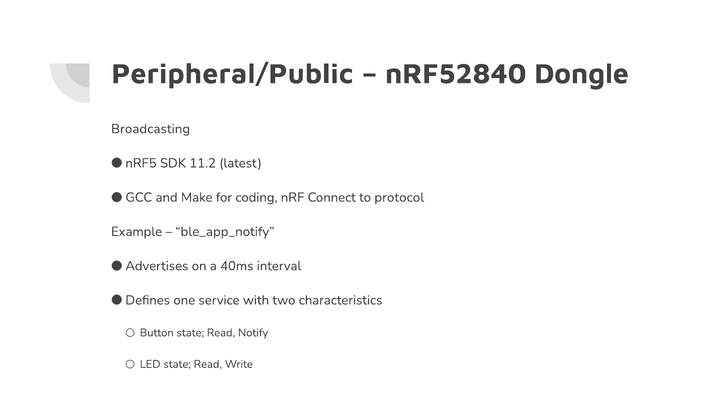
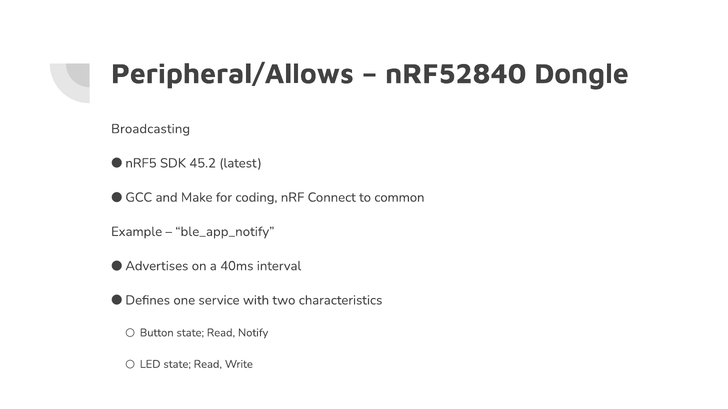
Peripheral/Public: Peripheral/Public -> Peripheral/Allows
11.2: 11.2 -> 45.2
protocol: protocol -> common
